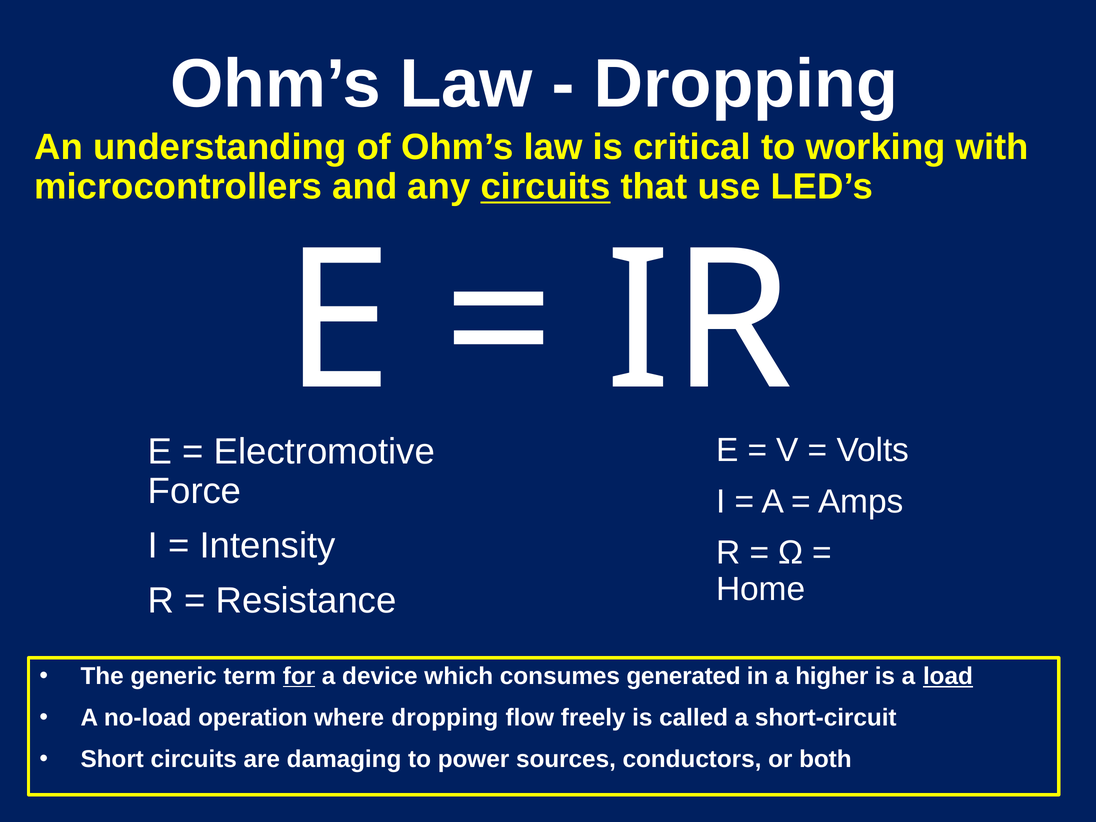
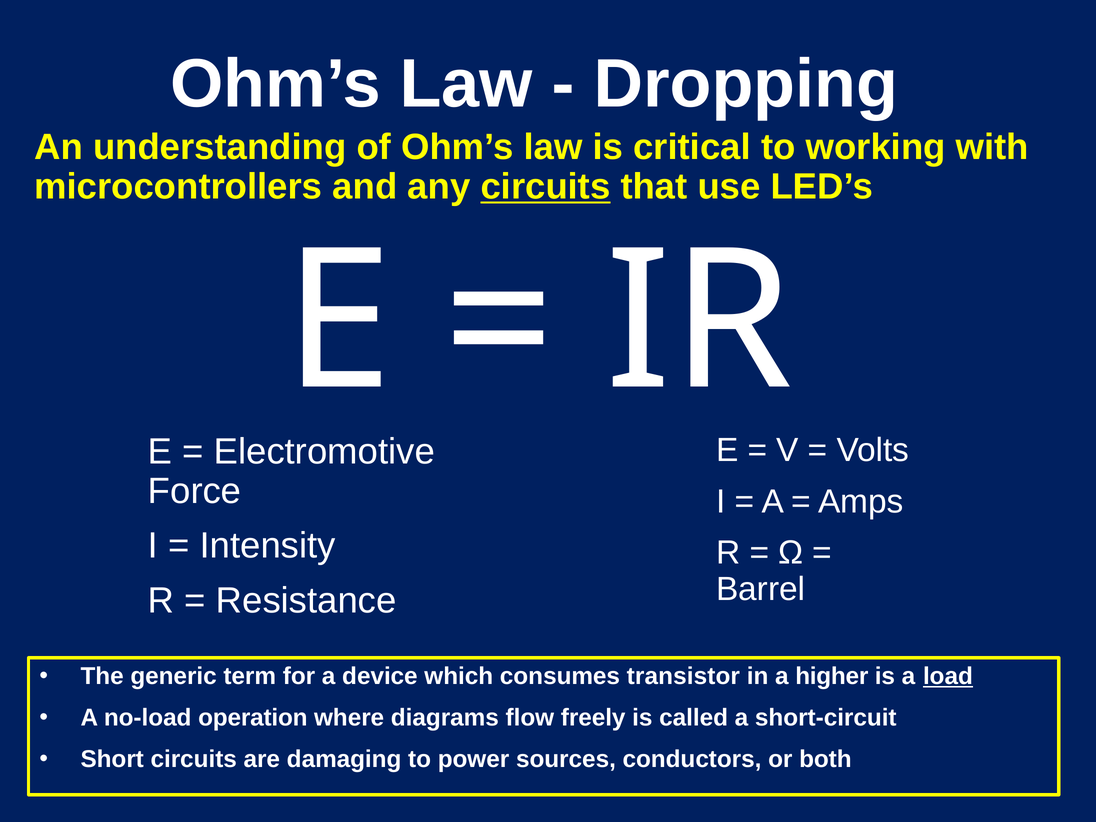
Home: Home -> Barrel
for underline: present -> none
generated: generated -> transistor
where dropping: dropping -> diagrams
